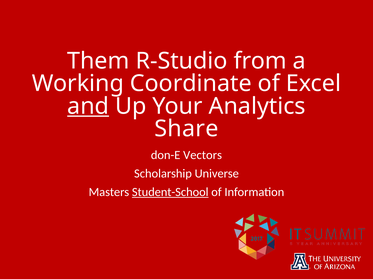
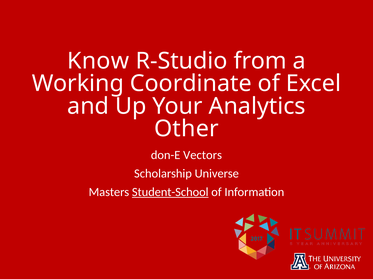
Them: Them -> Know
and underline: present -> none
Share: Share -> Other
